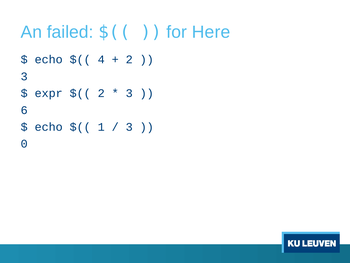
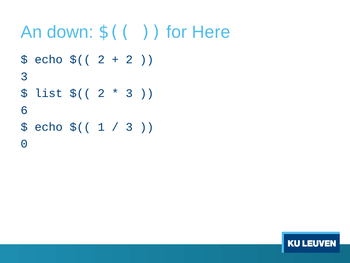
failed: failed -> down
4 at (101, 59): 4 -> 2
expr: expr -> list
